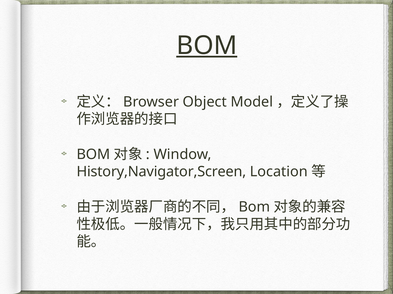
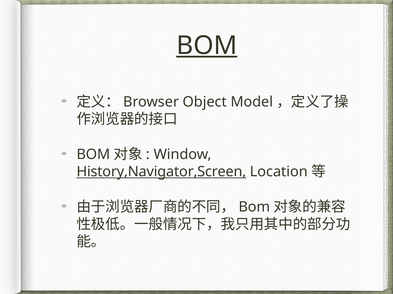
History,Navigator,Screen underline: none -> present
